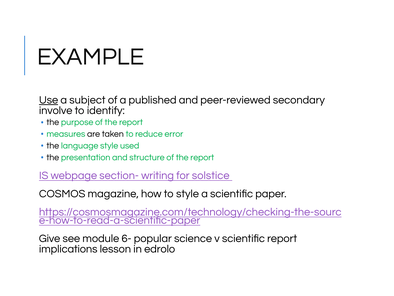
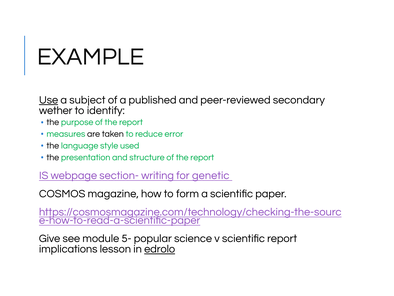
involve: involve -> wether
solstice: solstice -> genetic
to style: style -> form
6-: 6- -> 5-
edrolo underline: none -> present
